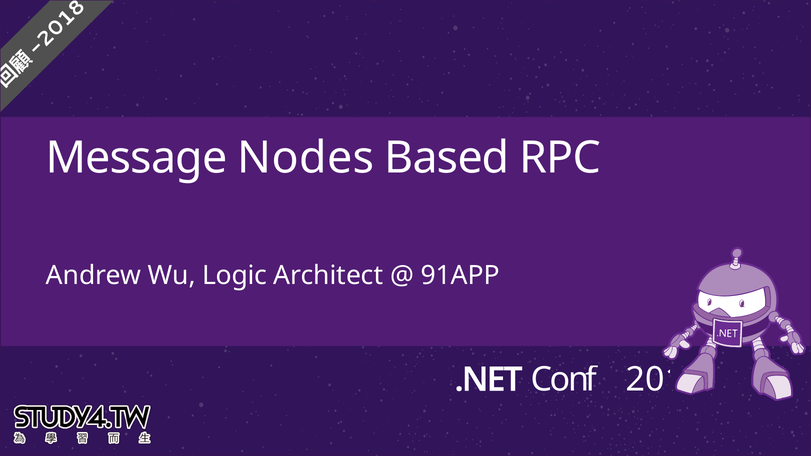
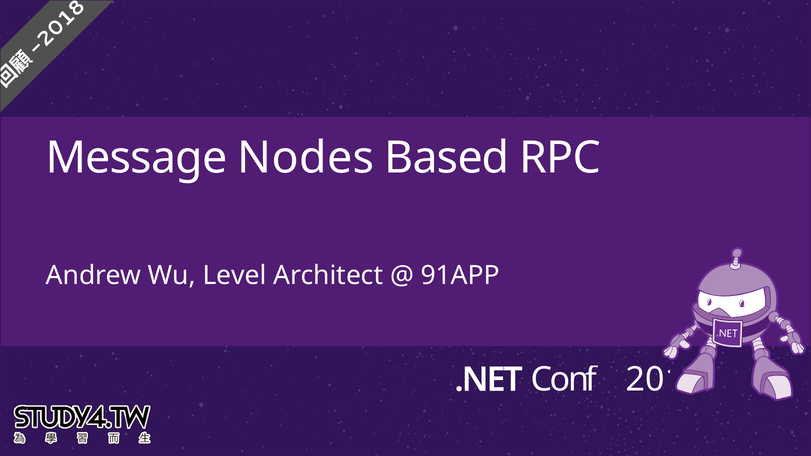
Logic: Logic -> Level
